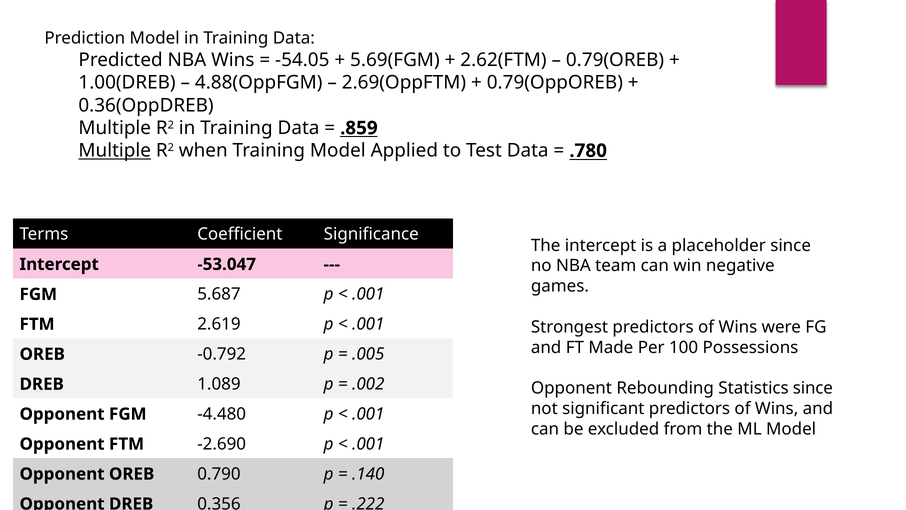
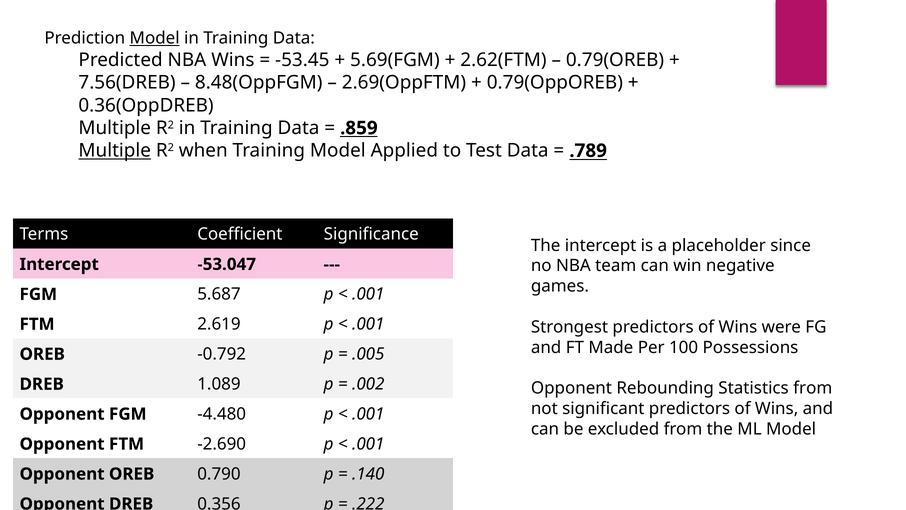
Model at (155, 38) underline: none -> present
-54.05: -54.05 -> -53.45
1.00(DREB: 1.00(DREB -> 7.56(DREB
4.88(OppFGM: 4.88(OppFGM -> 8.48(OppFGM
.780: .780 -> .789
Statistics since: since -> from
